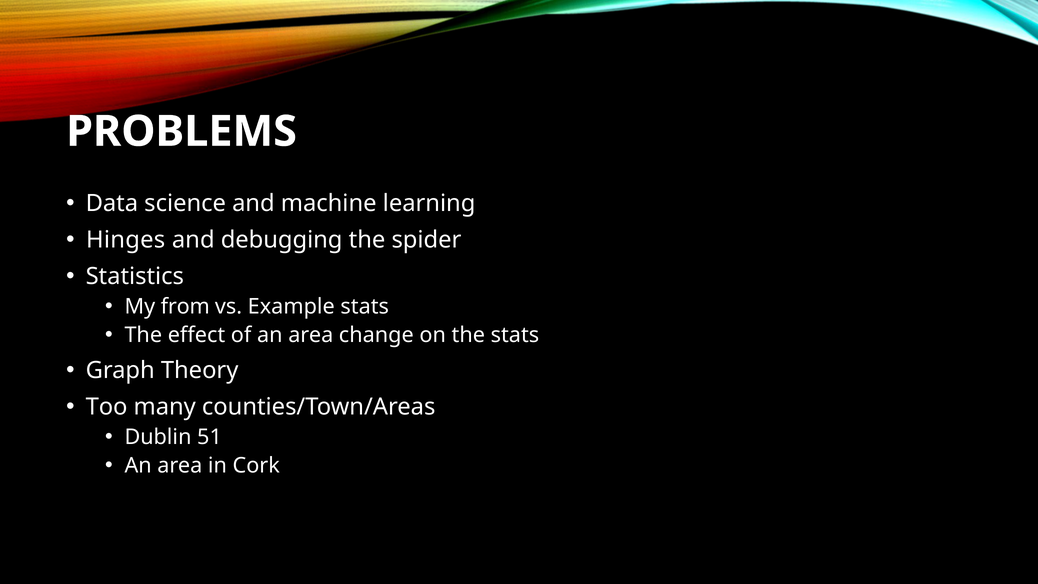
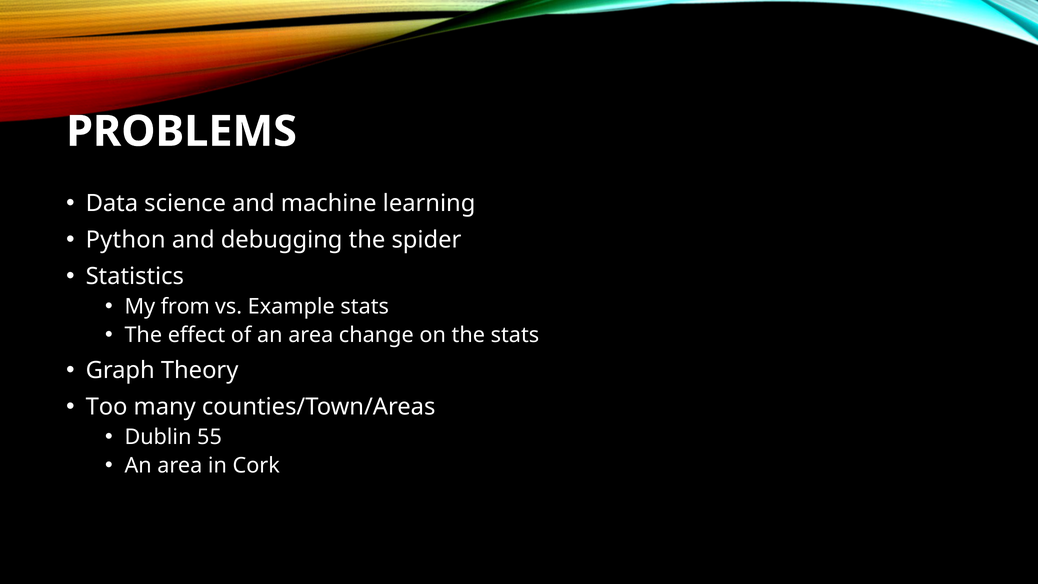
Hinges: Hinges -> Python
51: 51 -> 55
